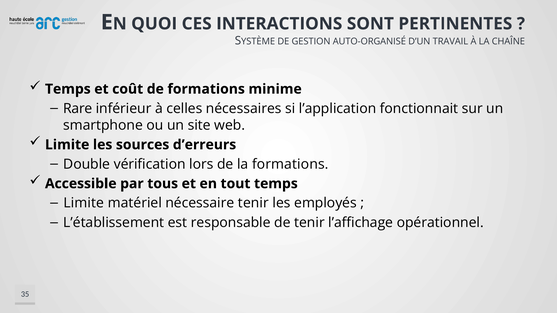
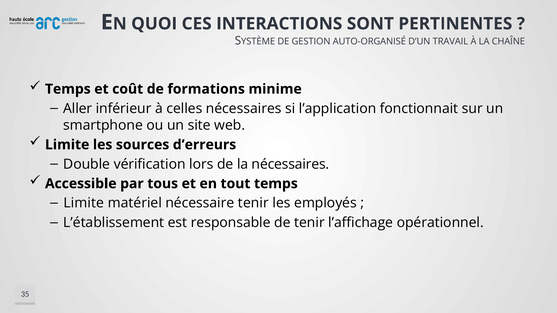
Rare: Rare -> Aller
la formations: formations -> nécessaires
